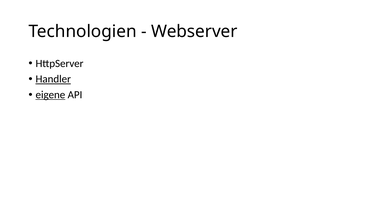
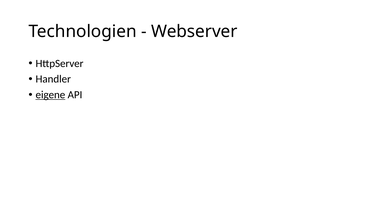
Handler underline: present -> none
